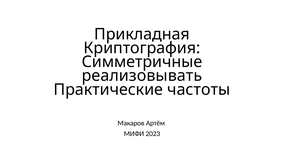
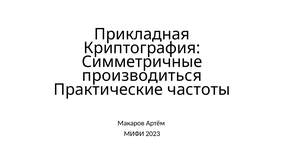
реализовывать: реализовывать -> производиться
